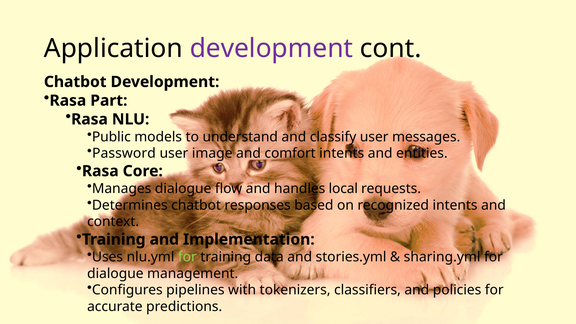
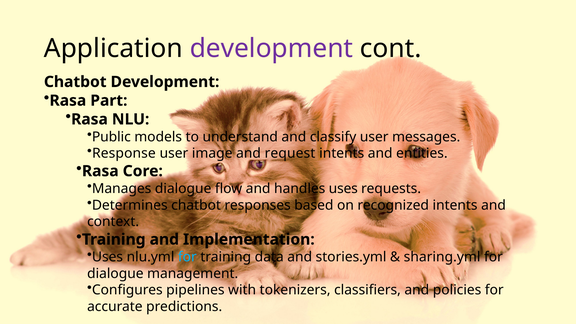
Password: Password -> Response
comfort: comfort -> request
handles local: local -> uses
for at (187, 257) colour: light green -> light blue
